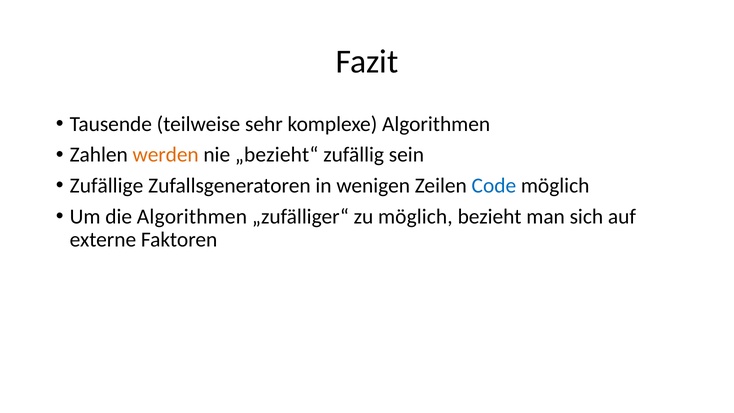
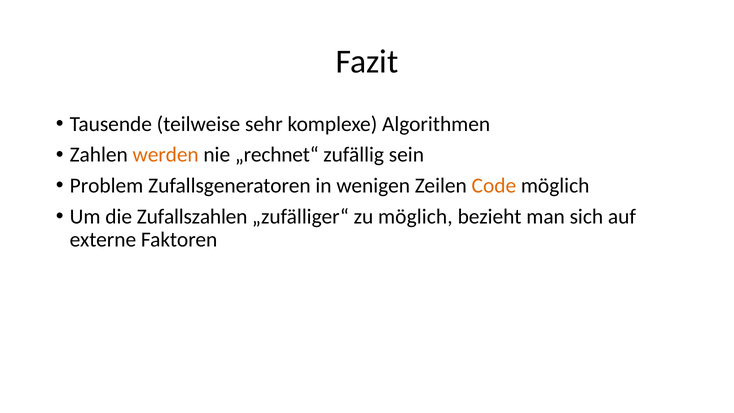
„bezieht“: „bezieht“ -> „rechnet“
Zufällige: Zufällige -> Problem
Code colour: blue -> orange
die Algorithmen: Algorithmen -> Zufallszahlen
